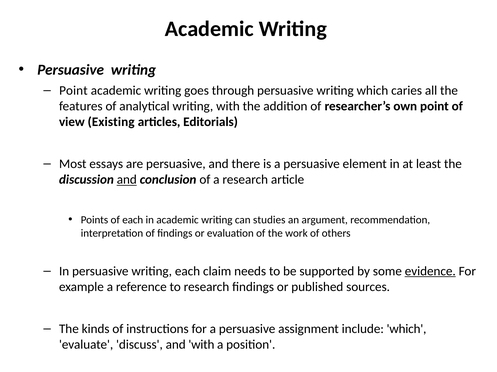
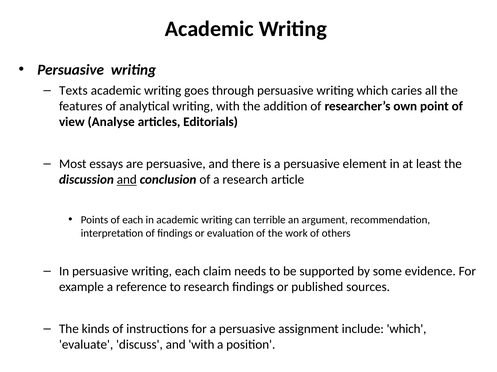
Point at (73, 91): Point -> Texts
Existing: Existing -> Analyse
studies: studies -> terrible
evidence underline: present -> none
